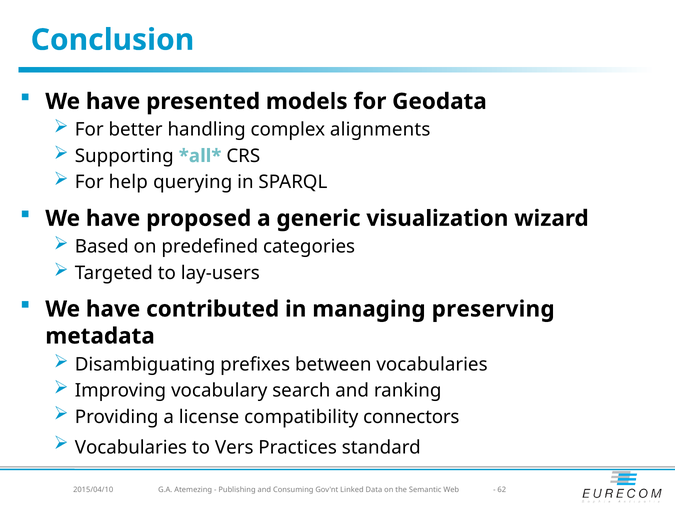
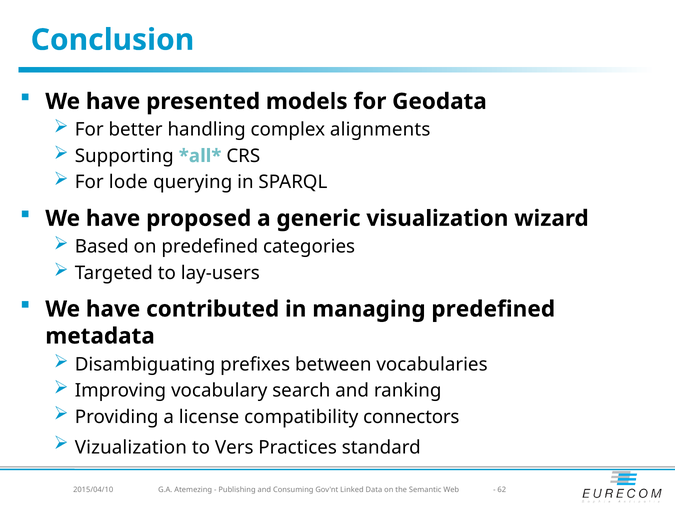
help: help -> lode
managing preserving: preserving -> predefined
Vocabularies at (131, 448): Vocabularies -> Vizualization
